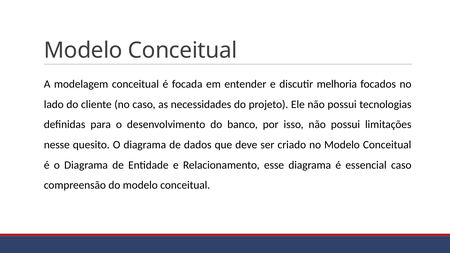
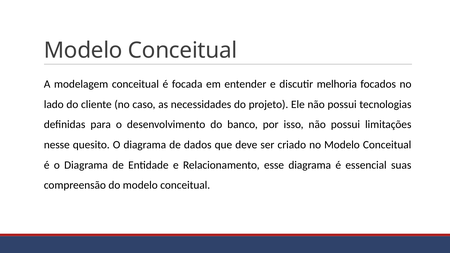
essencial caso: caso -> suas
